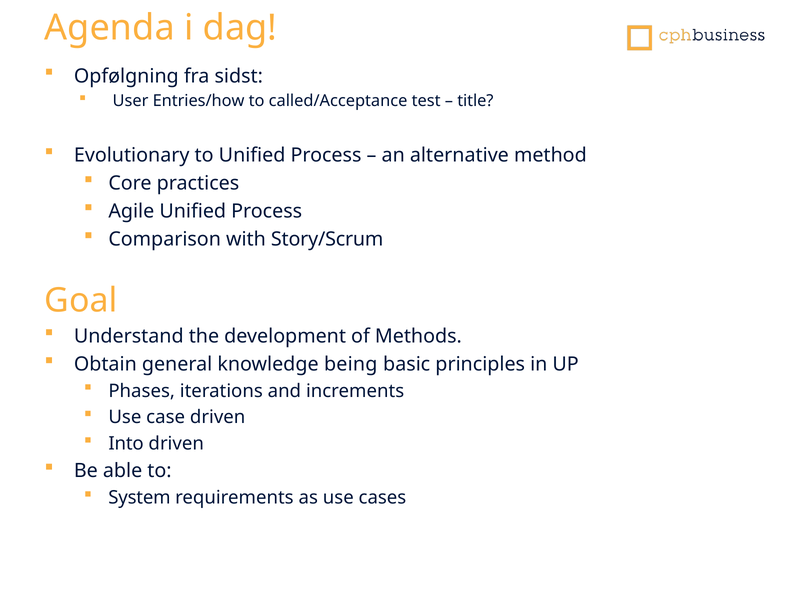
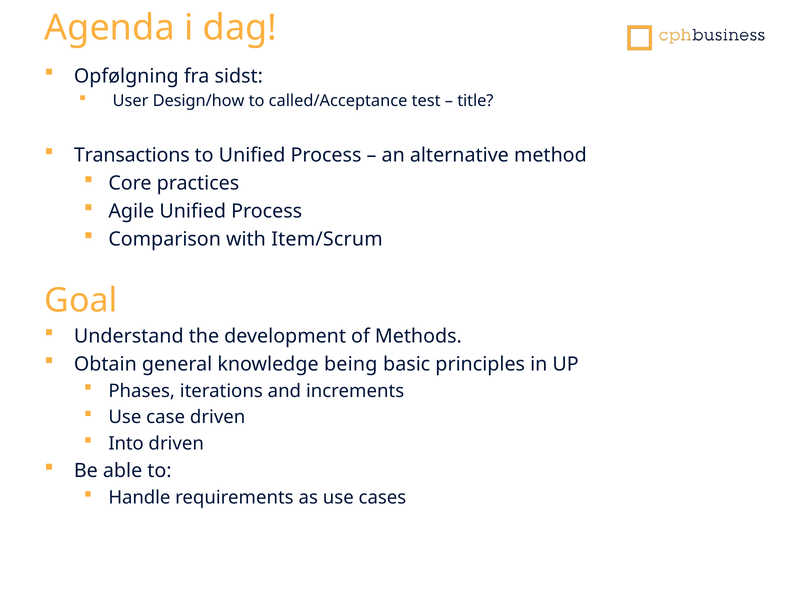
Entries/how: Entries/how -> Design/how
Evolutionary: Evolutionary -> Transactions
Story/Scrum: Story/Scrum -> Item/Scrum
System: System -> Handle
